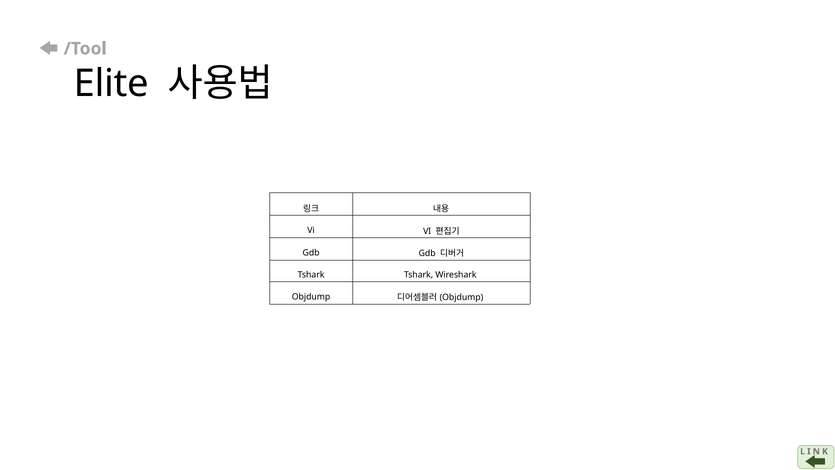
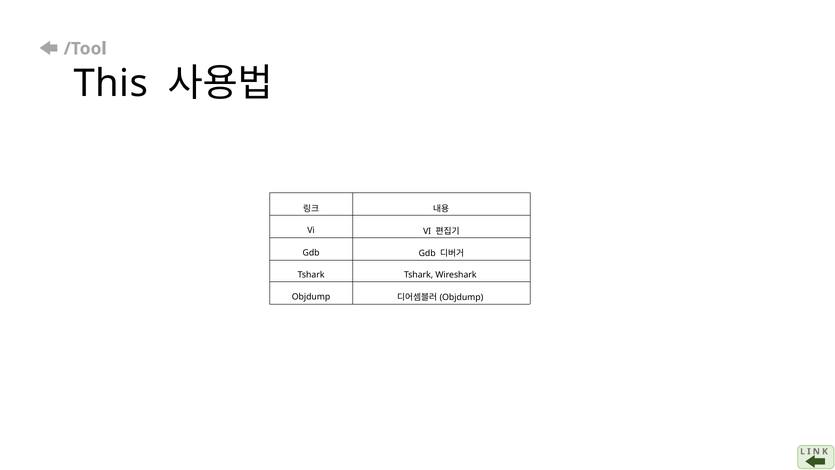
Elite: Elite -> This
